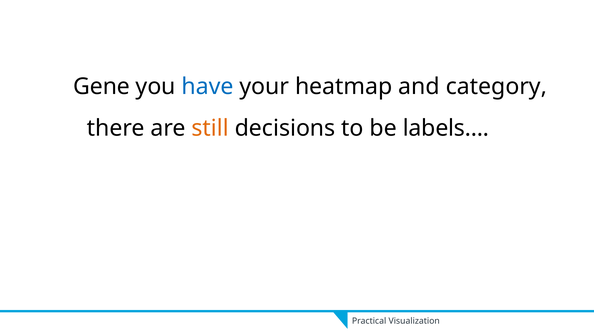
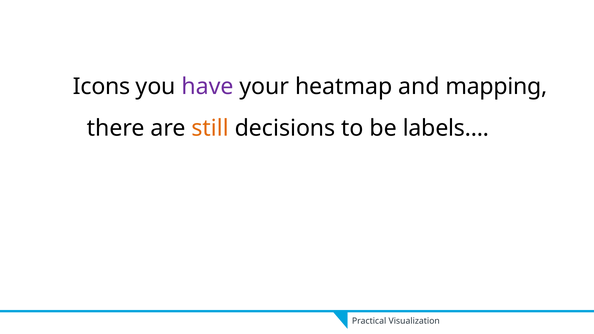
Gene: Gene -> Icons
have colour: blue -> purple
category: category -> mapping
